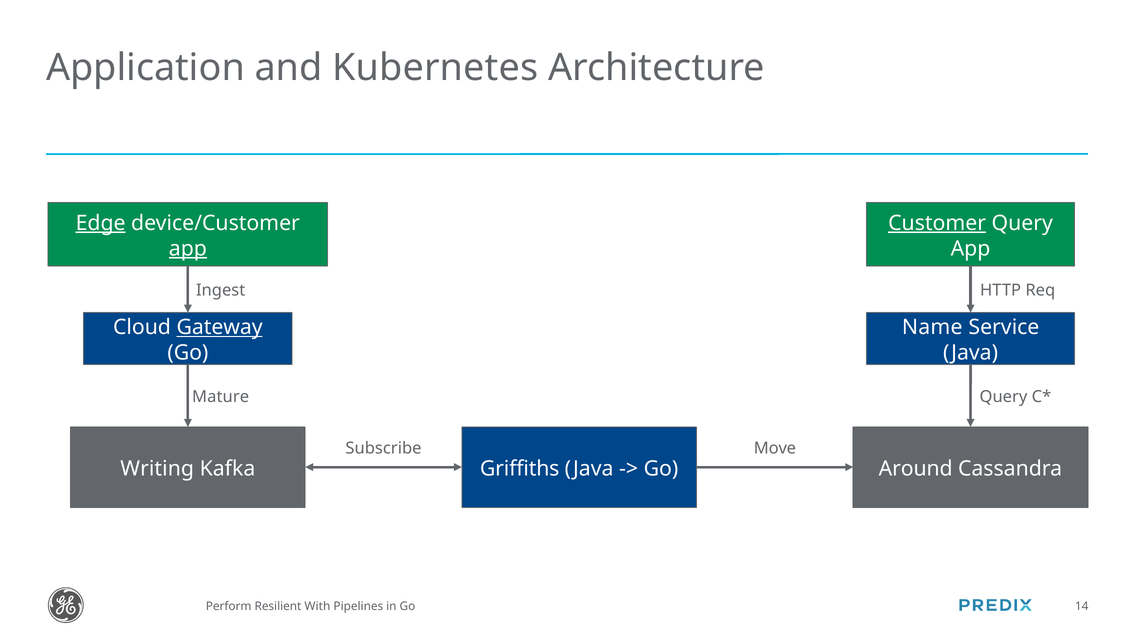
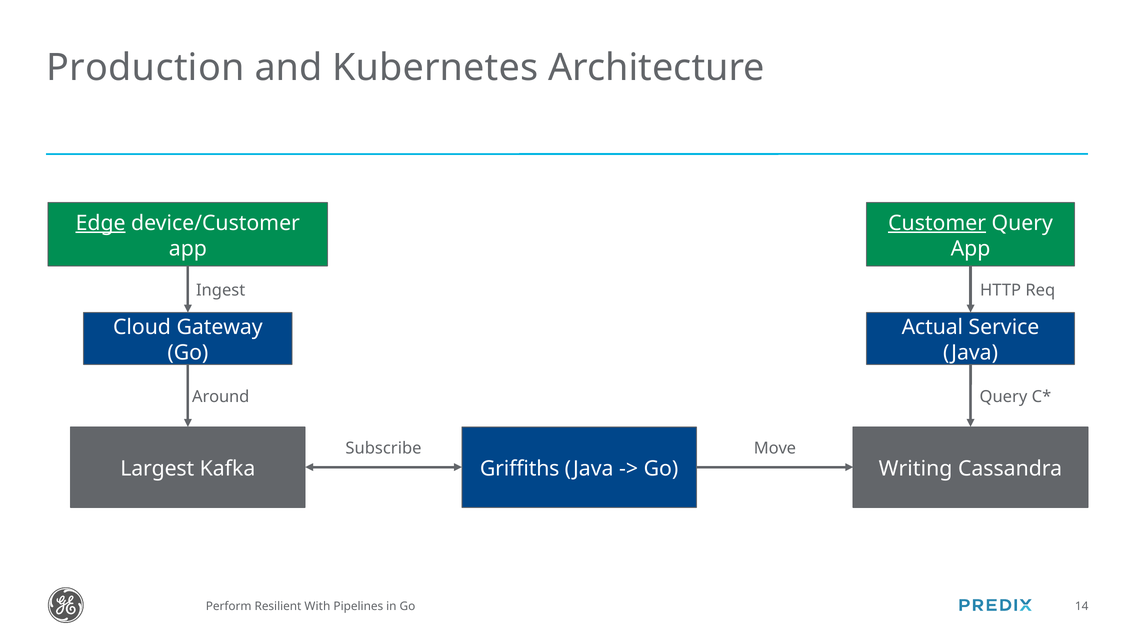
Application: Application -> Production
app at (188, 249) underline: present -> none
Gateway underline: present -> none
Name: Name -> Actual
Mature: Mature -> Around
Writing: Writing -> Largest
Around: Around -> Writing
